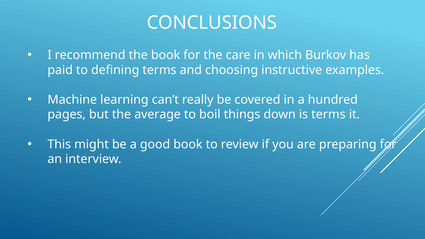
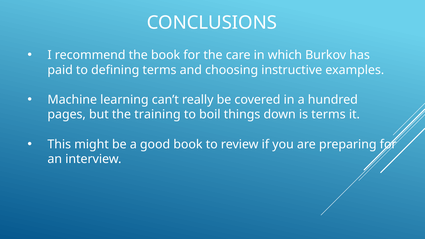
average: average -> training
